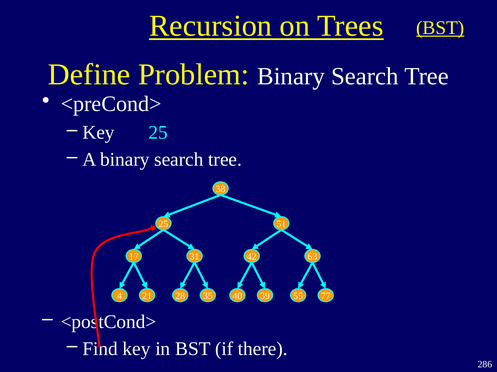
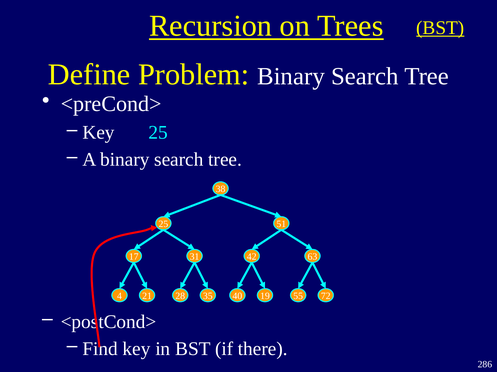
39: 39 -> 19
77: 77 -> 72
